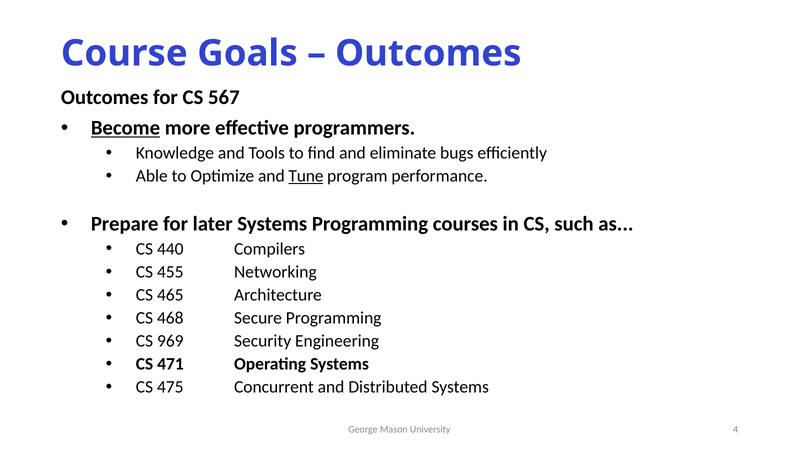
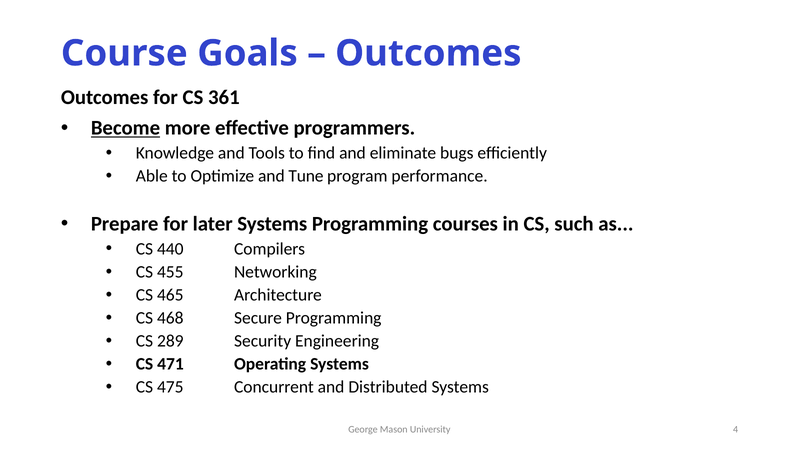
567: 567 -> 361
Tune underline: present -> none
969: 969 -> 289
